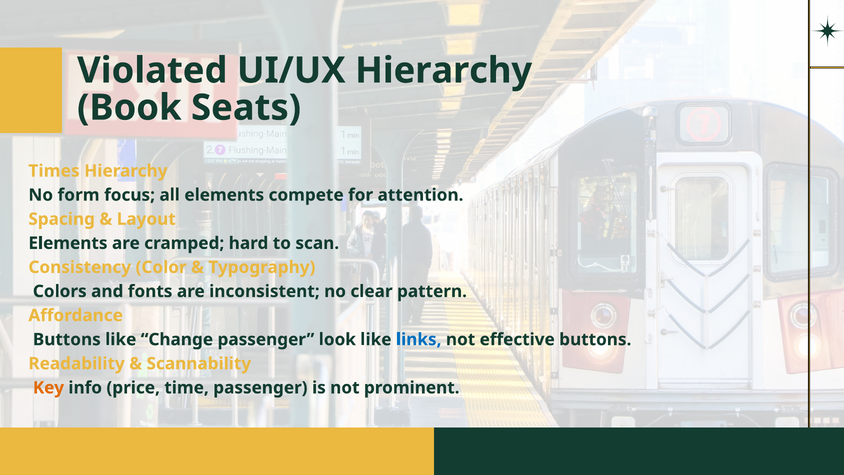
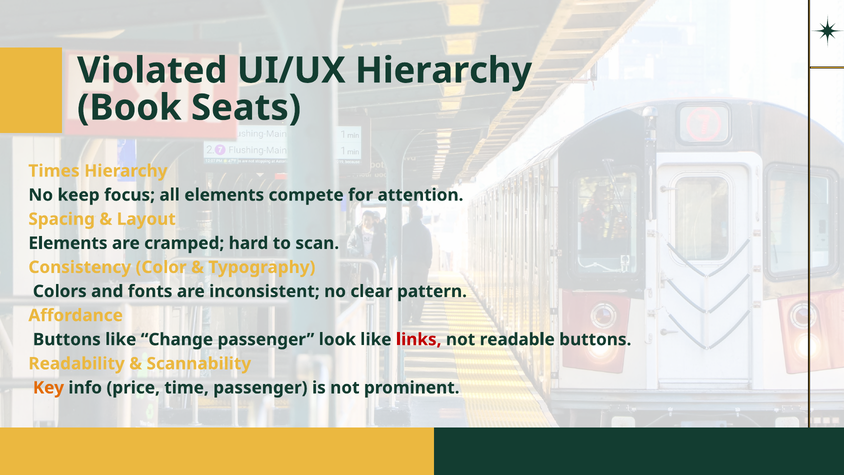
form: form -> keep
links colour: blue -> red
effective: effective -> readable
